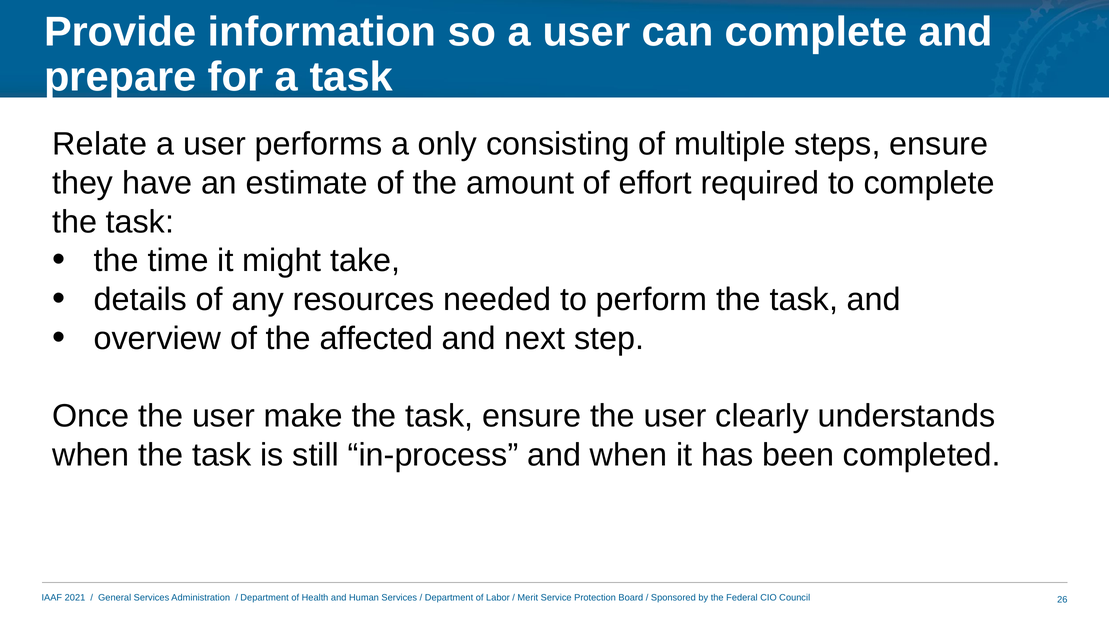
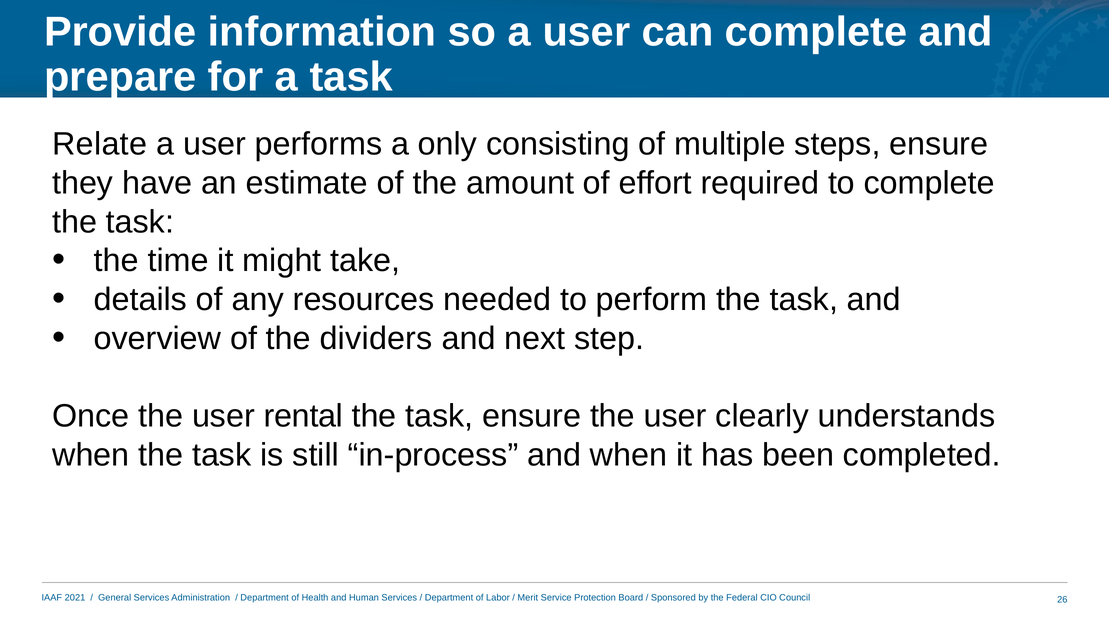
affected: affected -> dividers
make: make -> rental
